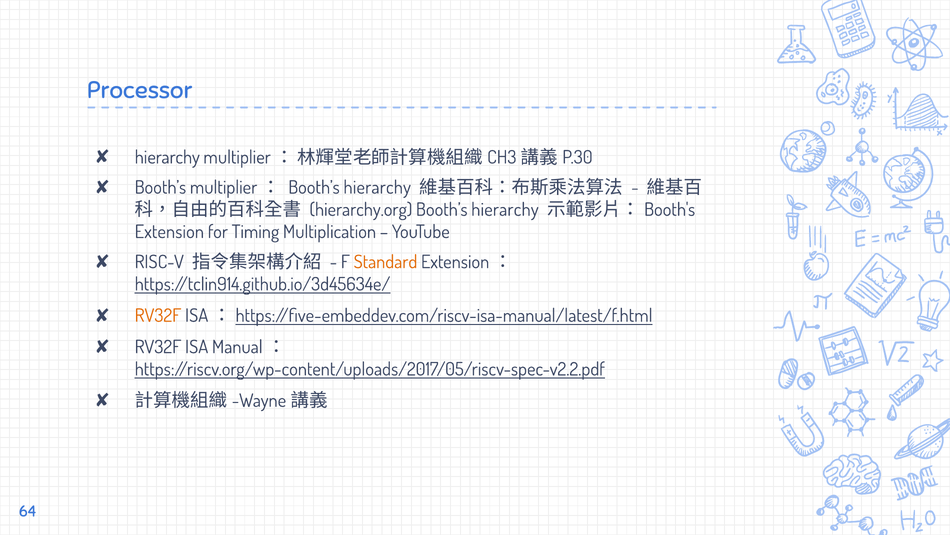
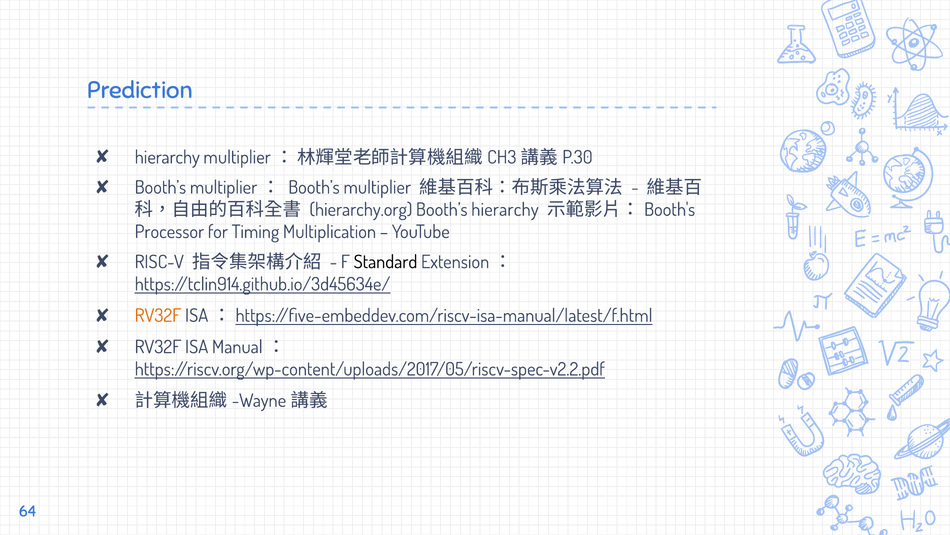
Processor: Processor -> Prediction
hierarchy at (377, 187): hierarchy -> multiplier
Extension: Extension -> Processor
Standard colour: orange -> black
